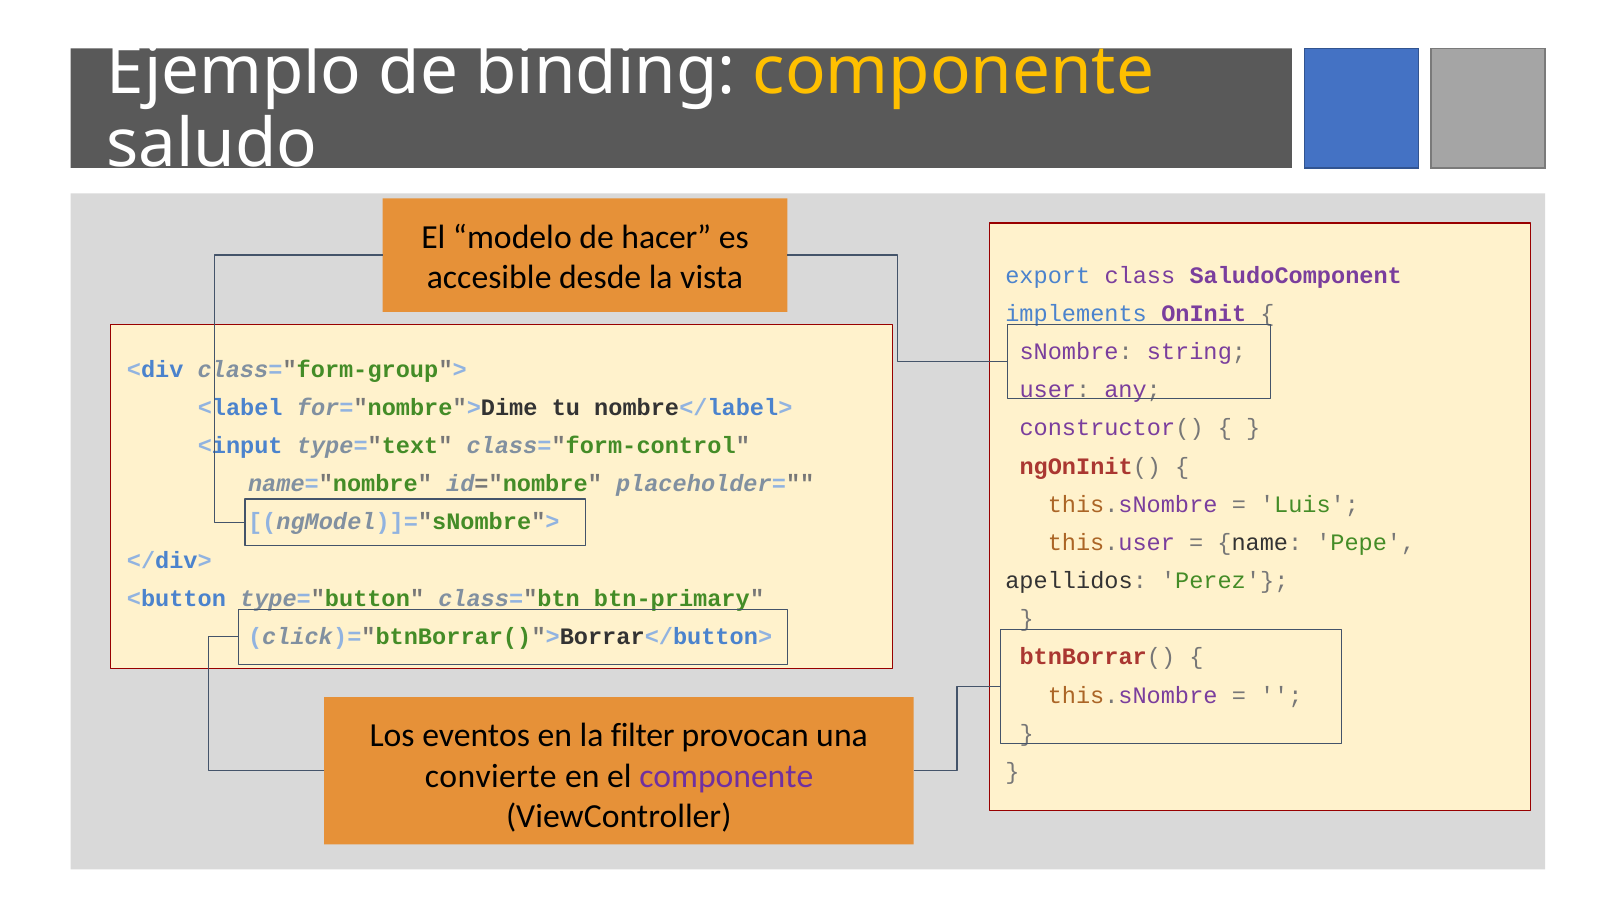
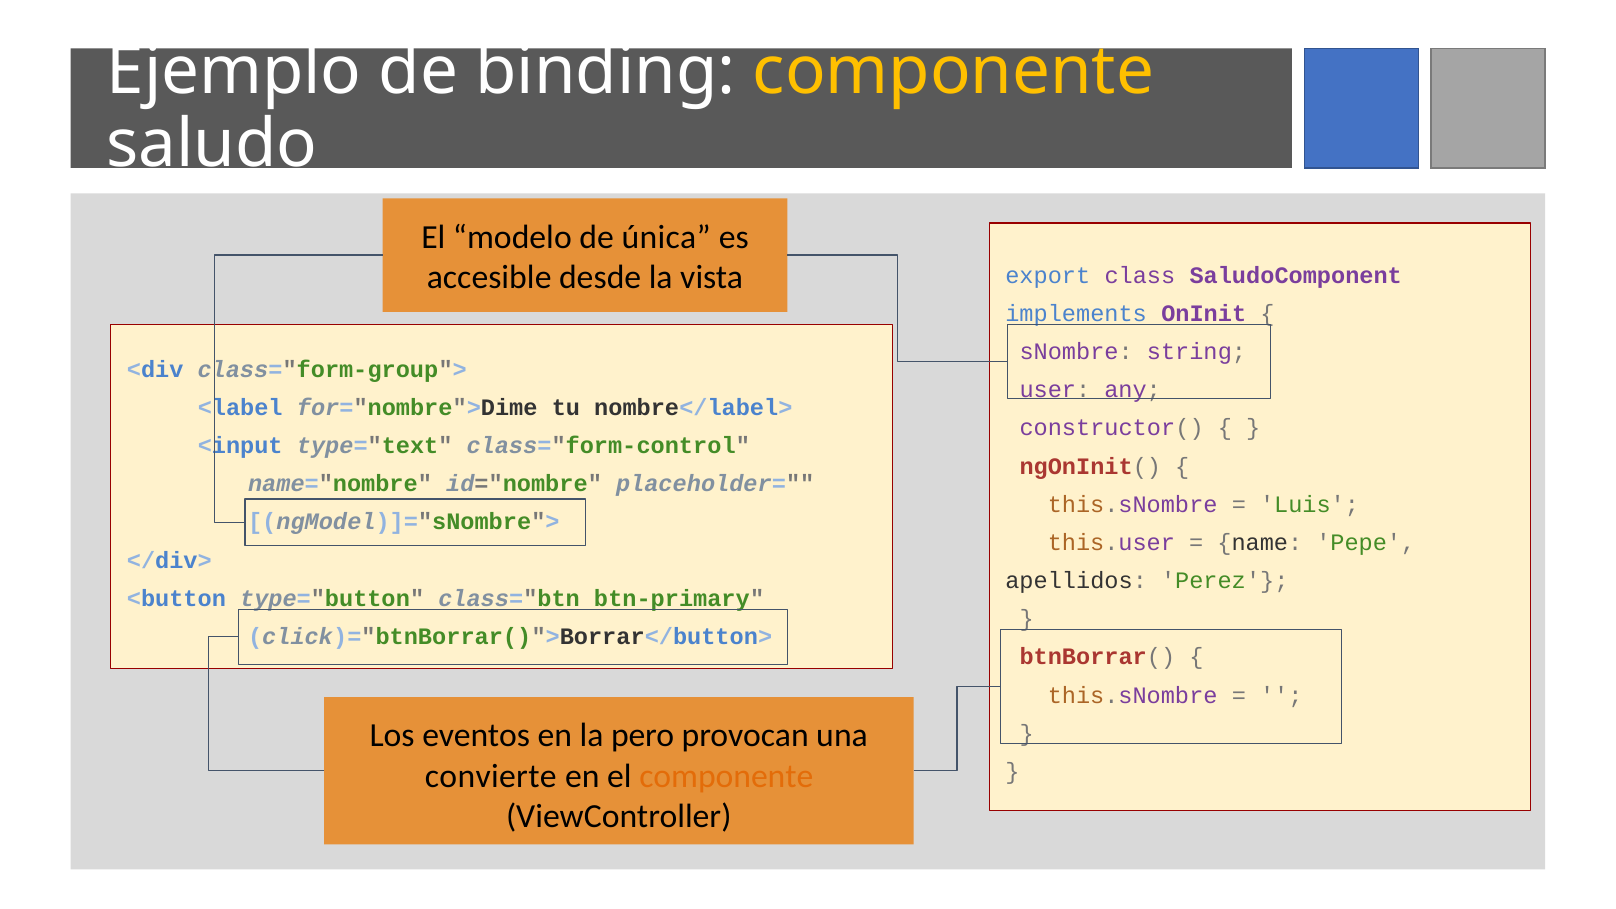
hacer: hacer -> única
filter: filter -> pero
componente at (726, 776) colour: purple -> orange
